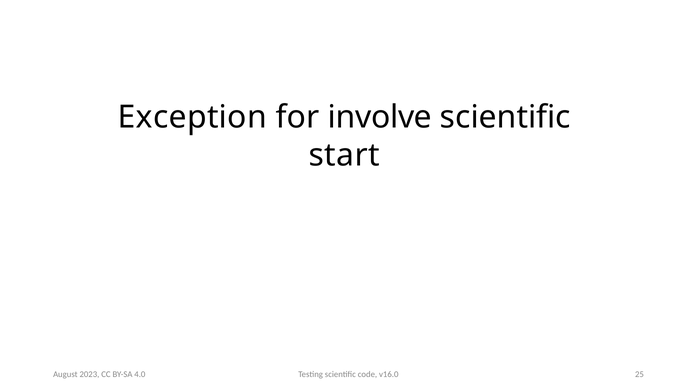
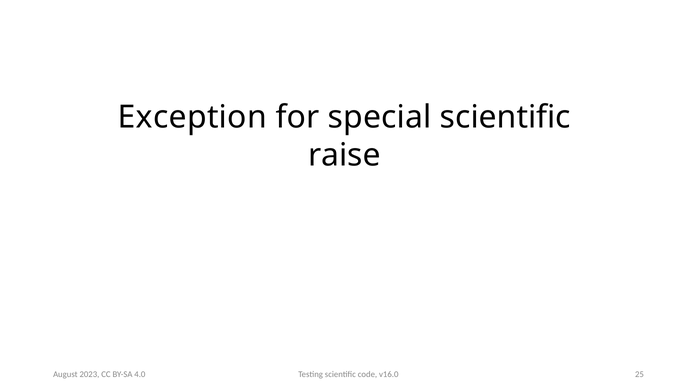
involve: involve -> special
start: start -> raise
